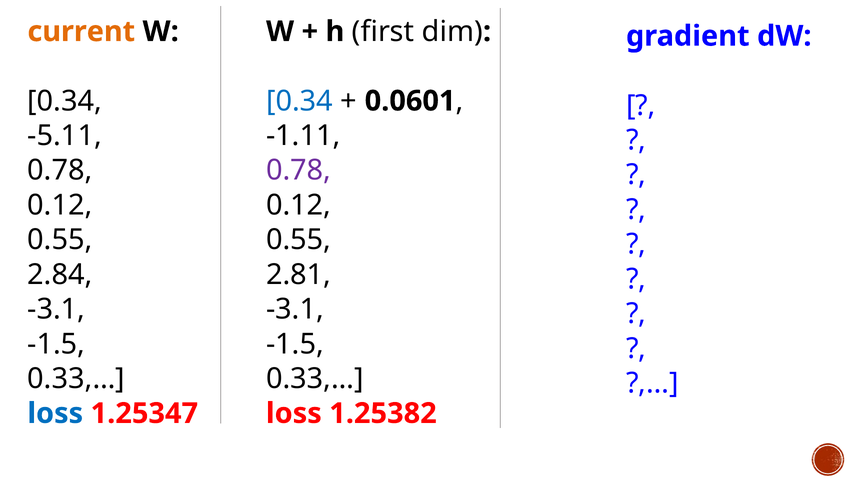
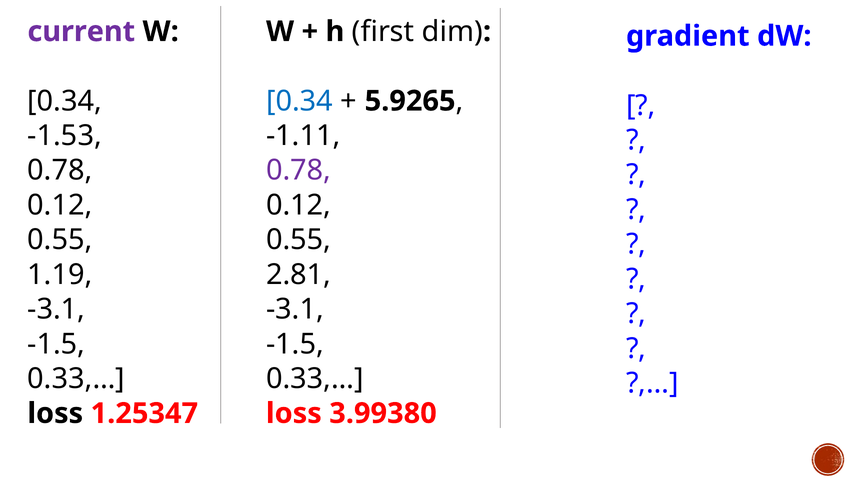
current colour: orange -> purple
0.0601: 0.0601 -> 5.9265
-5.11: -5.11 -> -1.53
2.84: 2.84 -> 1.19
loss at (55, 414) colour: blue -> black
1.25382: 1.25382 -> 3.99380
